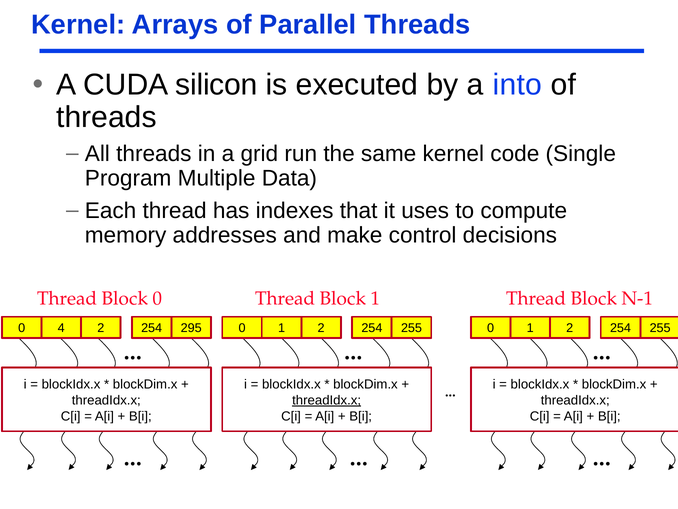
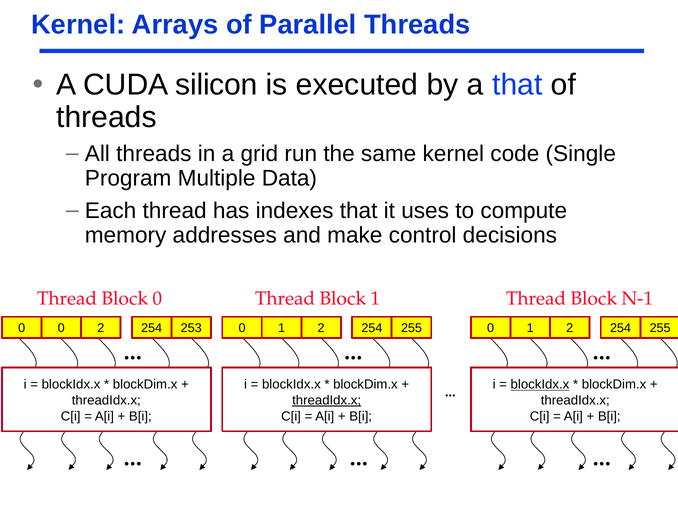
a into: into -> that
0 4: 4 -> 0
295: 295 -> 253
blockIdx.x at (540, 384) underline: none -> present
